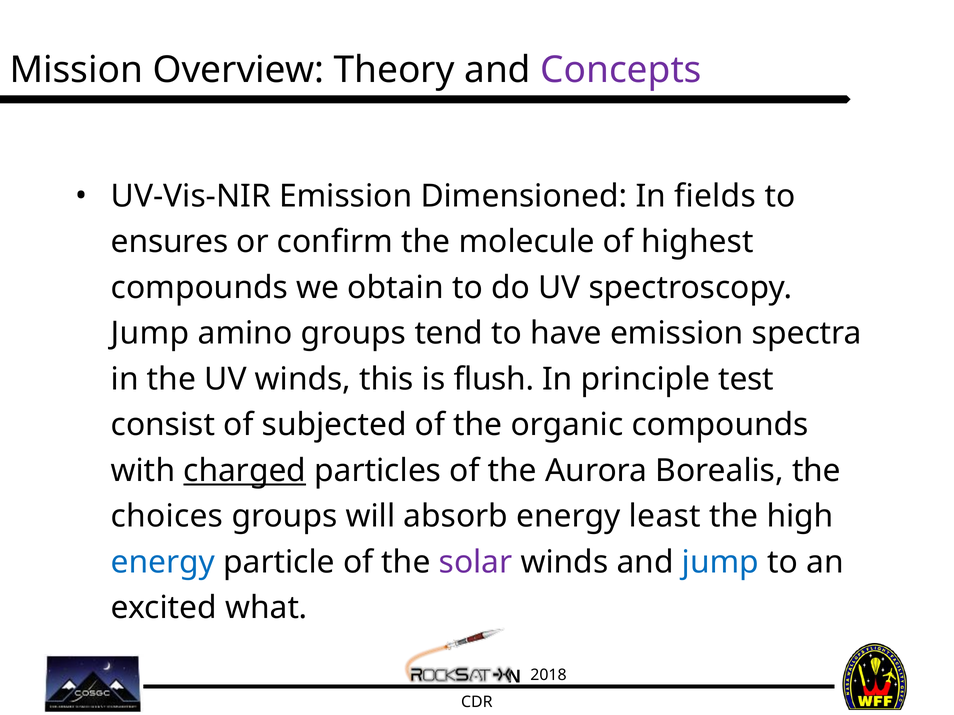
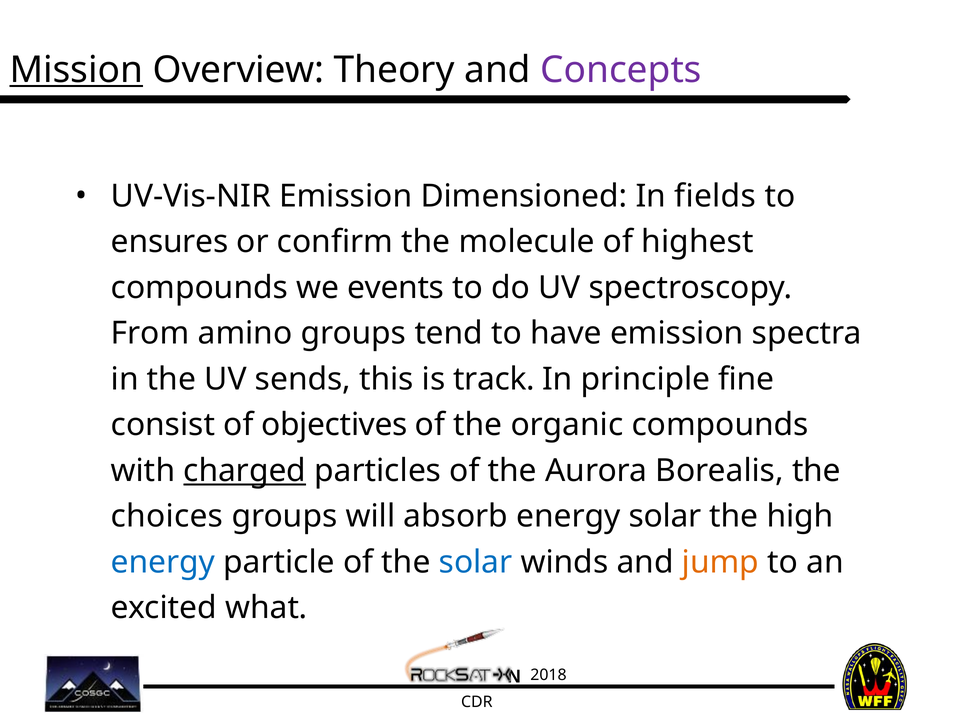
Mission underline: none -> present
obtain: obtain -> events
Jump at (150, 334): Jump -> From
UV winds: winds -> sends
flush: flush -> track
test: test -> fine
subjected: subjected -> objectives
energy least: least -> solar
solar at (476, 563) colour: purple -> blue
jump at (720, 563) colour: blue -> orange
